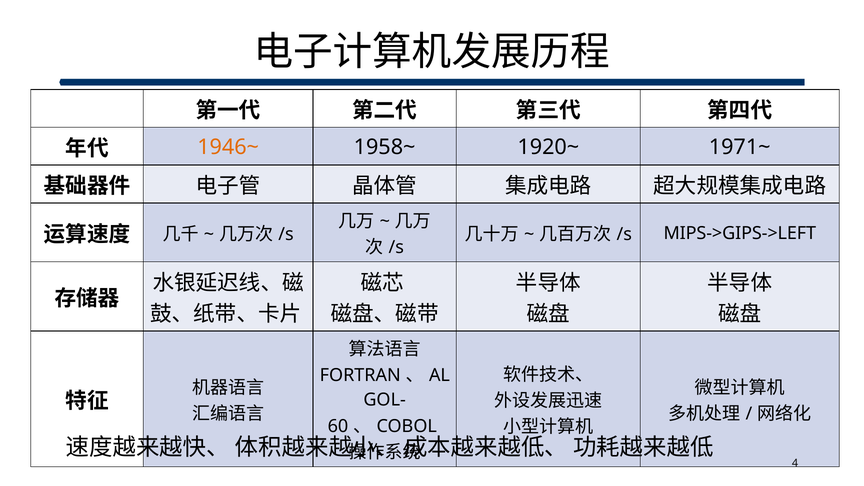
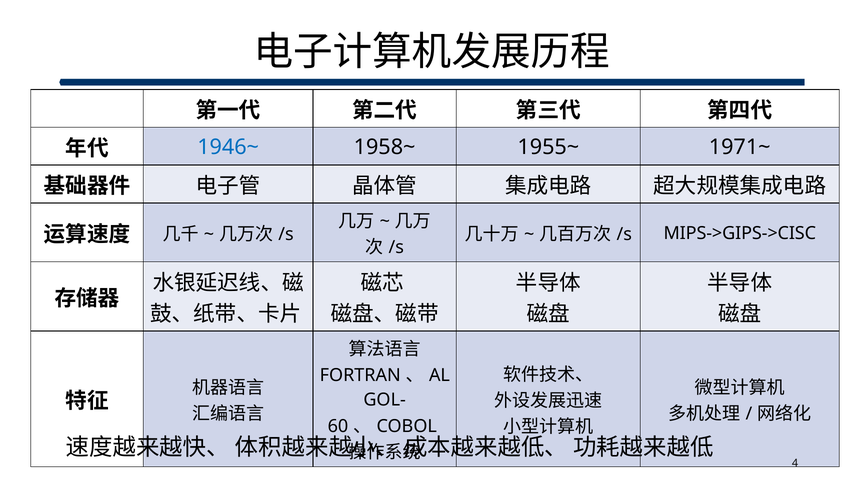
1946~ colour: orange -> blue
1920~: 1920~ -> 1955~
MIPS->GIPS->LEFT: MIPS->GIPS->LEFT -> MIPS->GIPS->CISC
